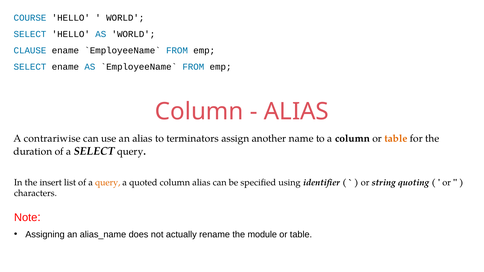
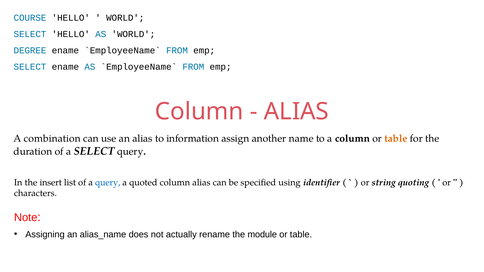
CLAUSE: CLAUSE -> DEGREE
contrariwise: contrariwise -> combination
terminators: terminators -> information
query at (108, 183) colour: orange -> blue
